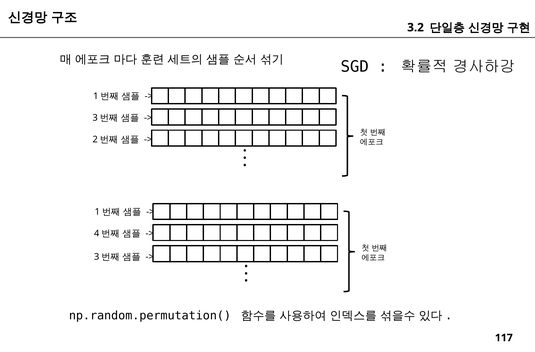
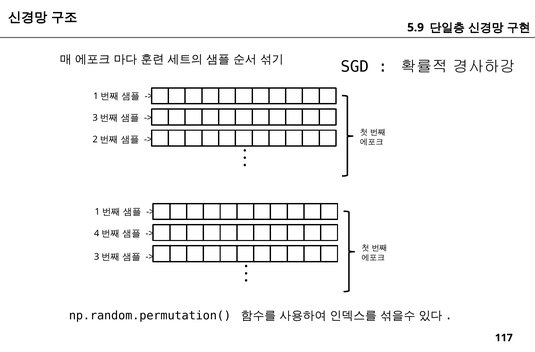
3.2: 3.2 -> 5.9
